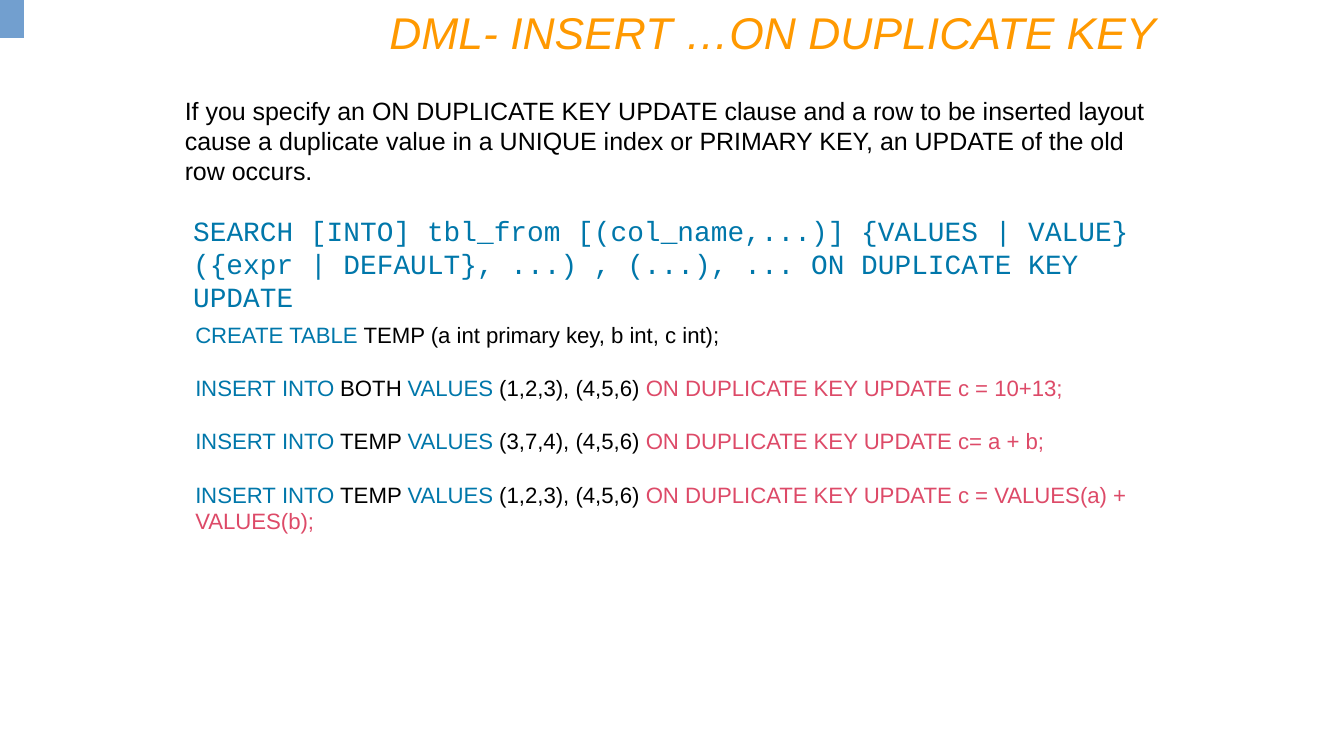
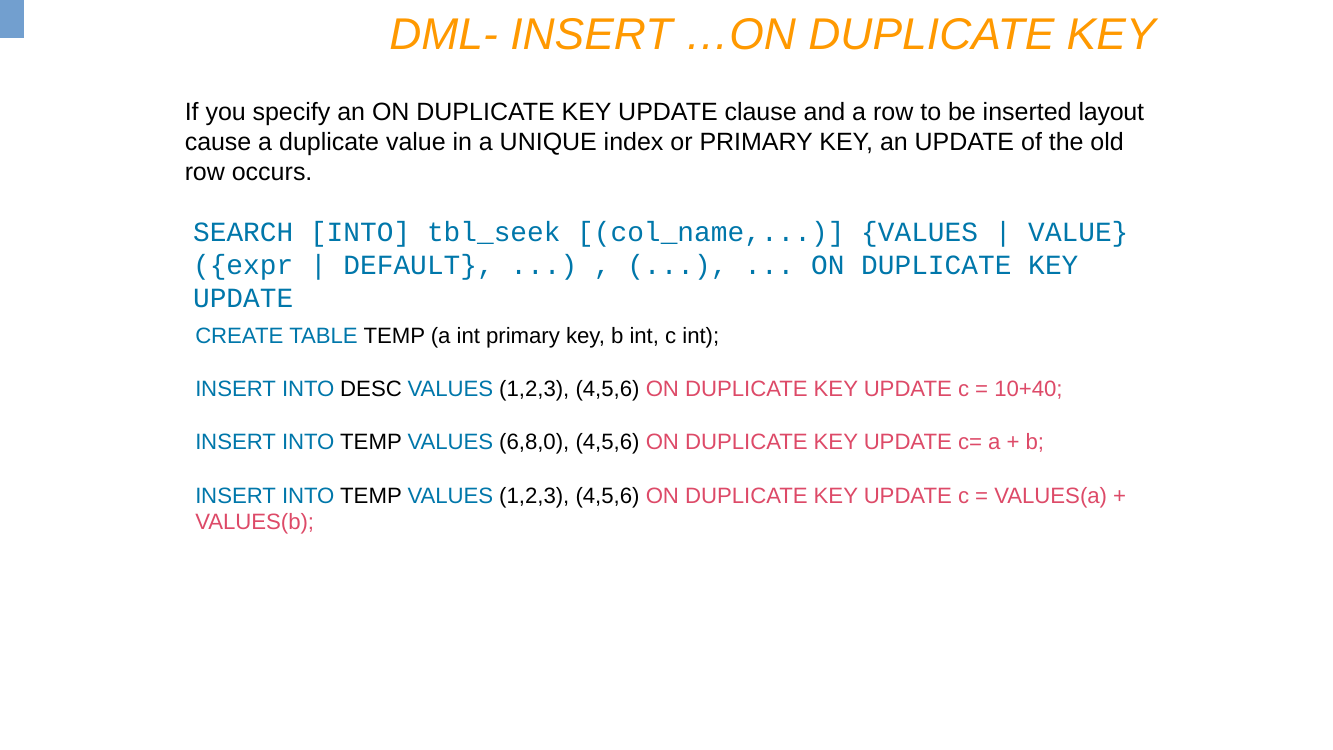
tbl_from: tbl_from -> tbl_seek
BOTH: BOTH -> DESC
10+13: 10+13 -> 10+40
3,7,4: 3,7,4 -> 6,8,0
